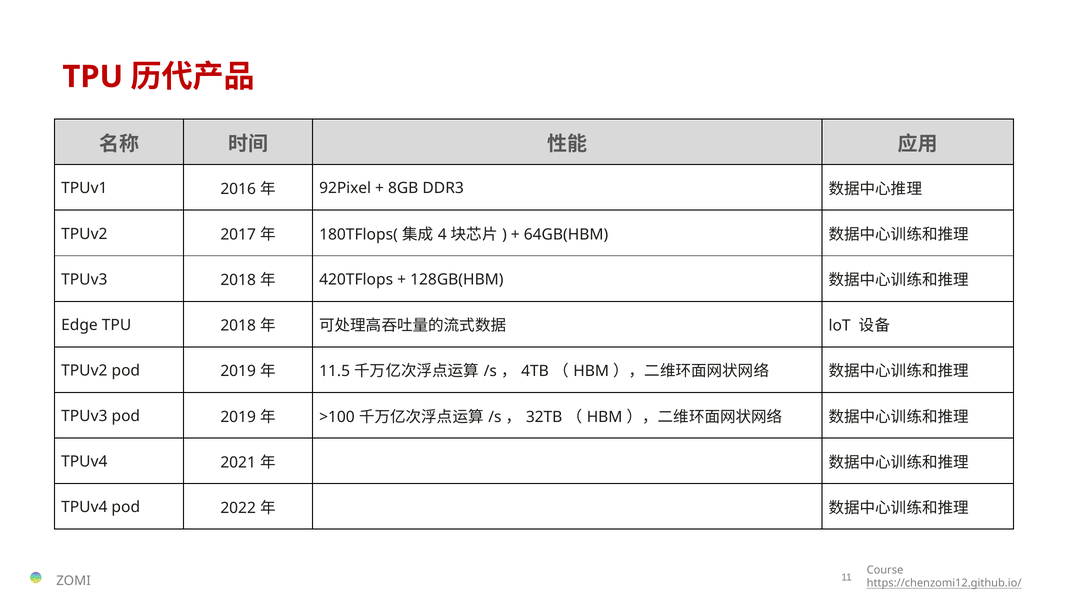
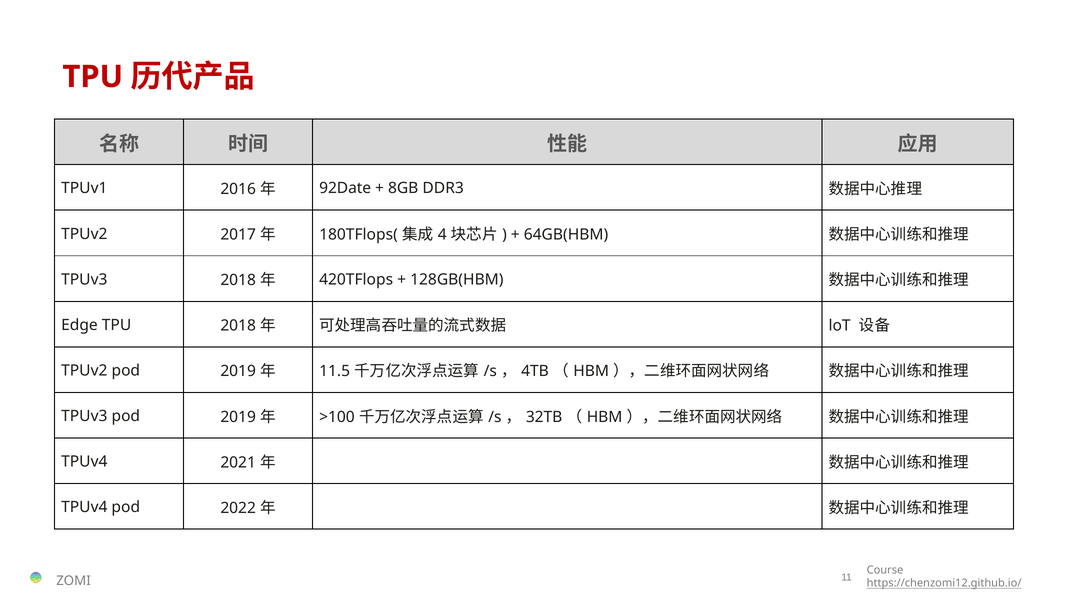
92Pixel: 92Pixel -> 92Date
